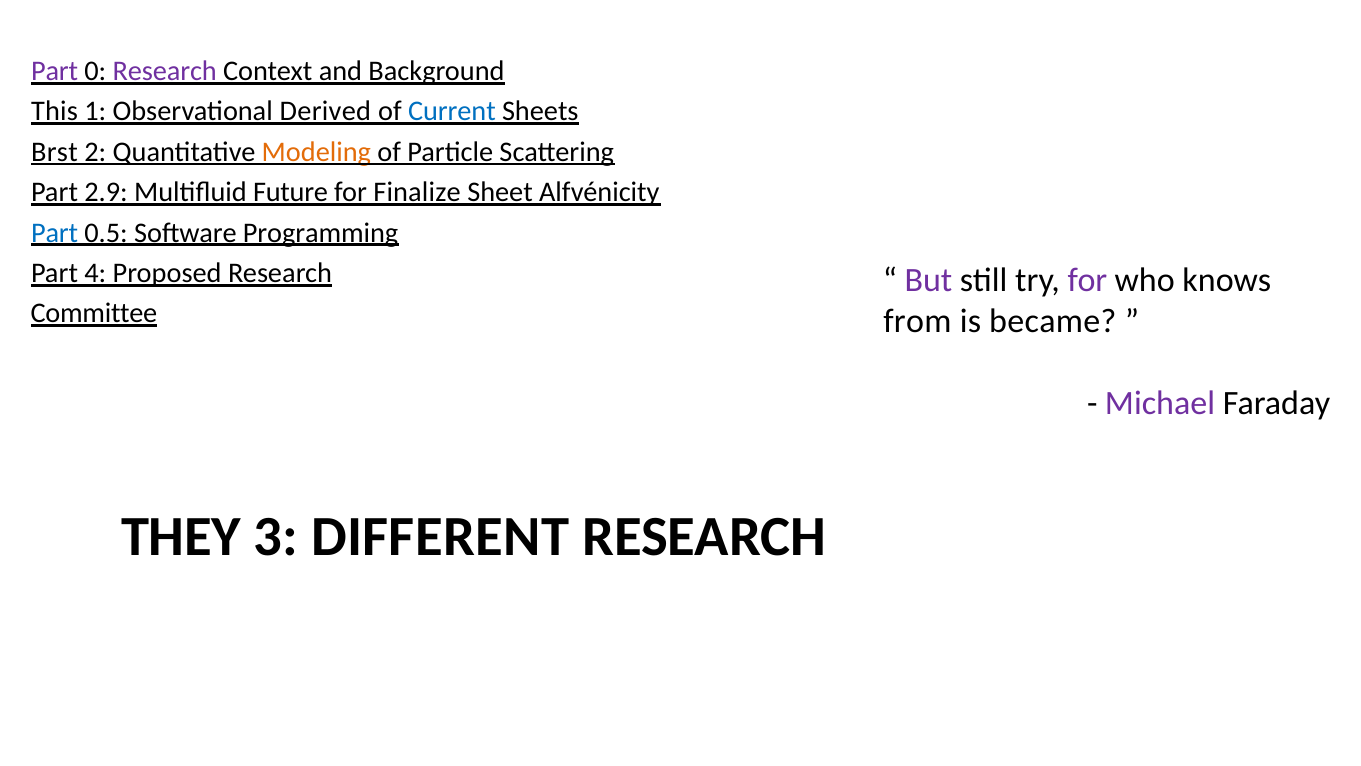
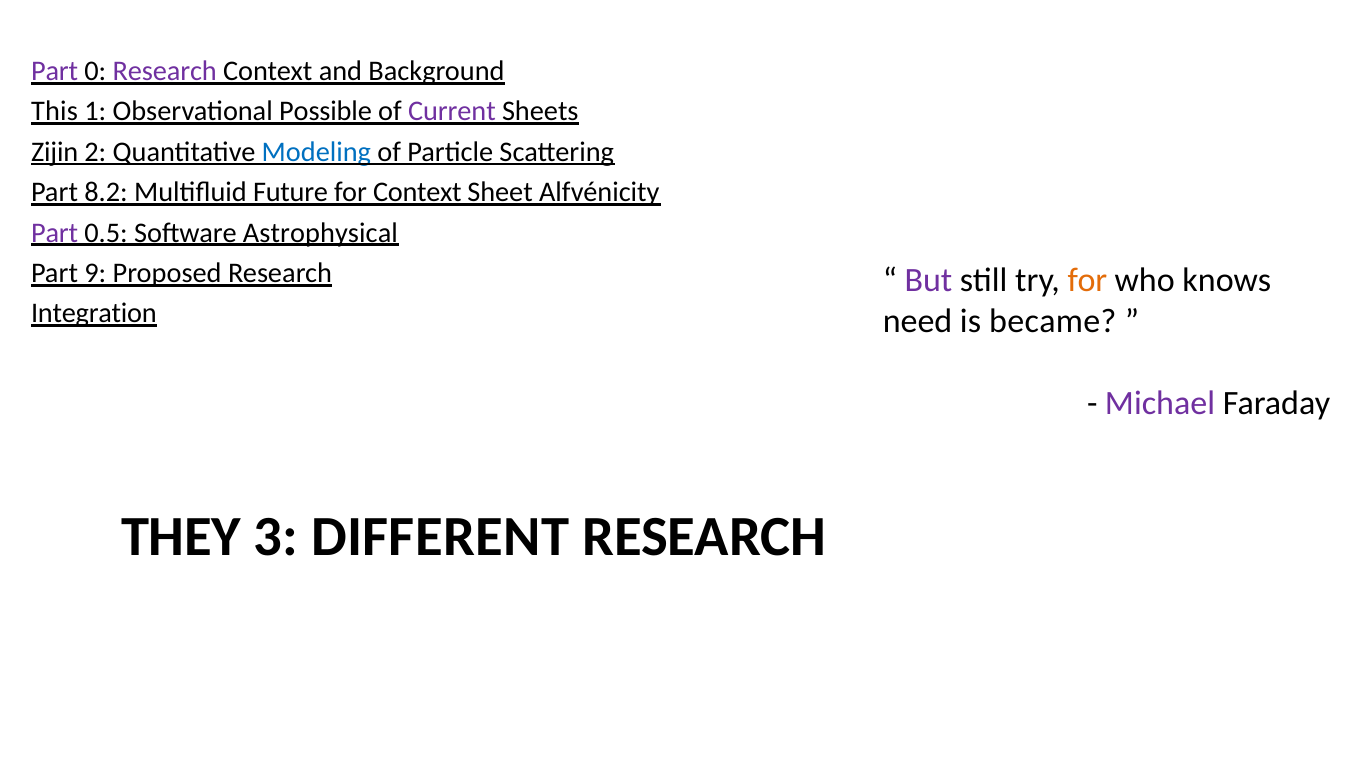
Derived: Derived -> Possible
Current colour: blue -> purple
Brst: Brst -> Zijin
Modeling colour: orange -> blue
2.9: 2.9 -> 8.2
for Finalize: Finalize -> Context
Part at (55, 233) colour: blue -> purple
Programming: Programming -> Astrophysical
4: 4 -> 9
for at (1087, 280) colour: purple -> orange
Committee: Committee -> Integration
from: from -> need
